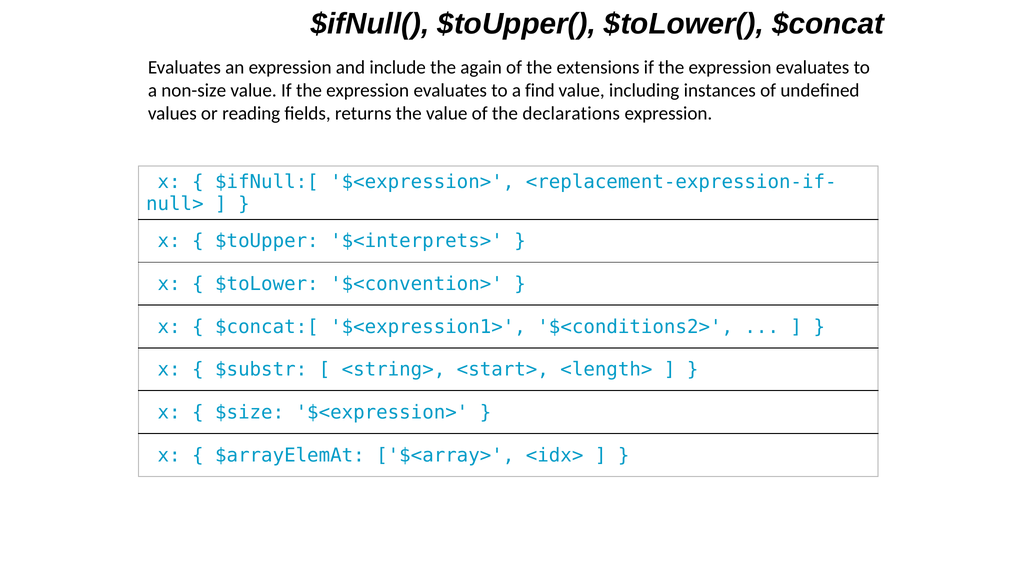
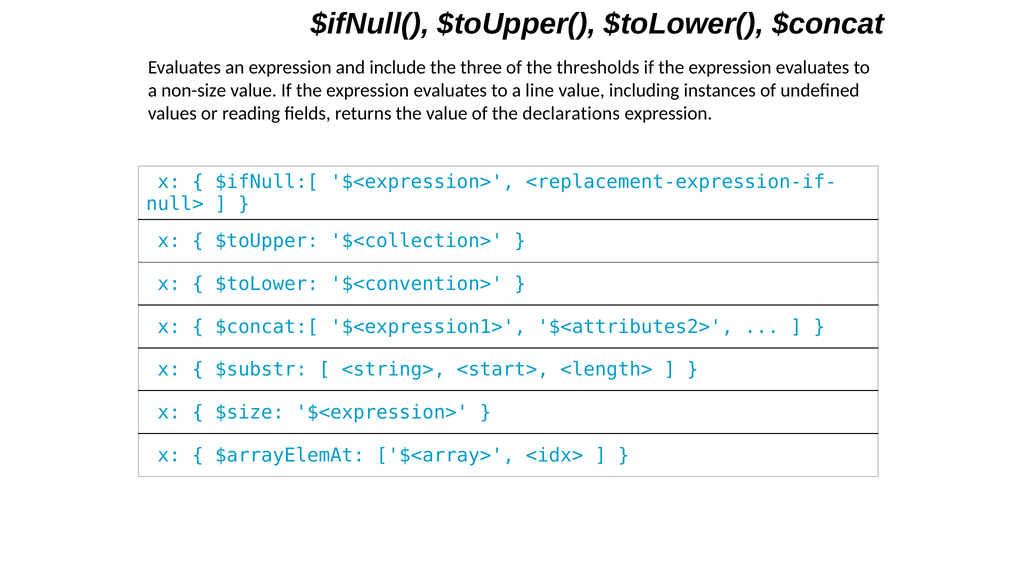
again: again -> three
extensions: extensions -> thresholds
find: find -> line
$<interprets>: $<interprets> -> $<collection>
$<conditions2>: $<conditions2> -> $<attributes2>
